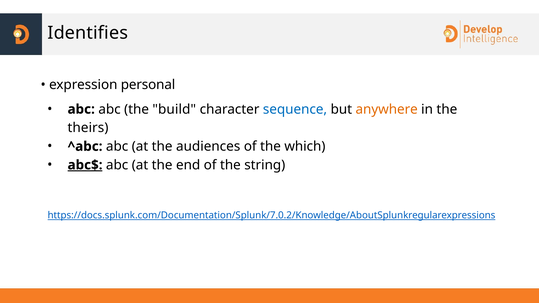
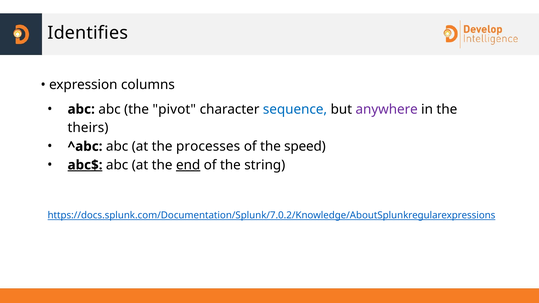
personal: personal -> columns
build: build -> pivot
anywhere colour: orange -> purple
audiences: audiences -> processes
which: which -> speed
end underline: none -> present
